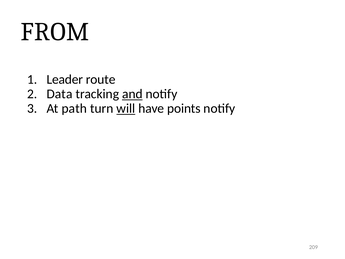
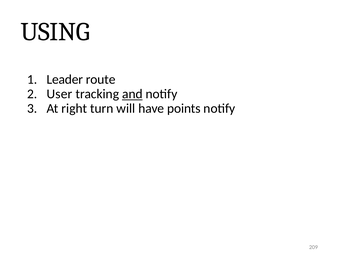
FROM: FROM -> USING
Data: Data -> User
path: path -> right
will underline: present -> none
